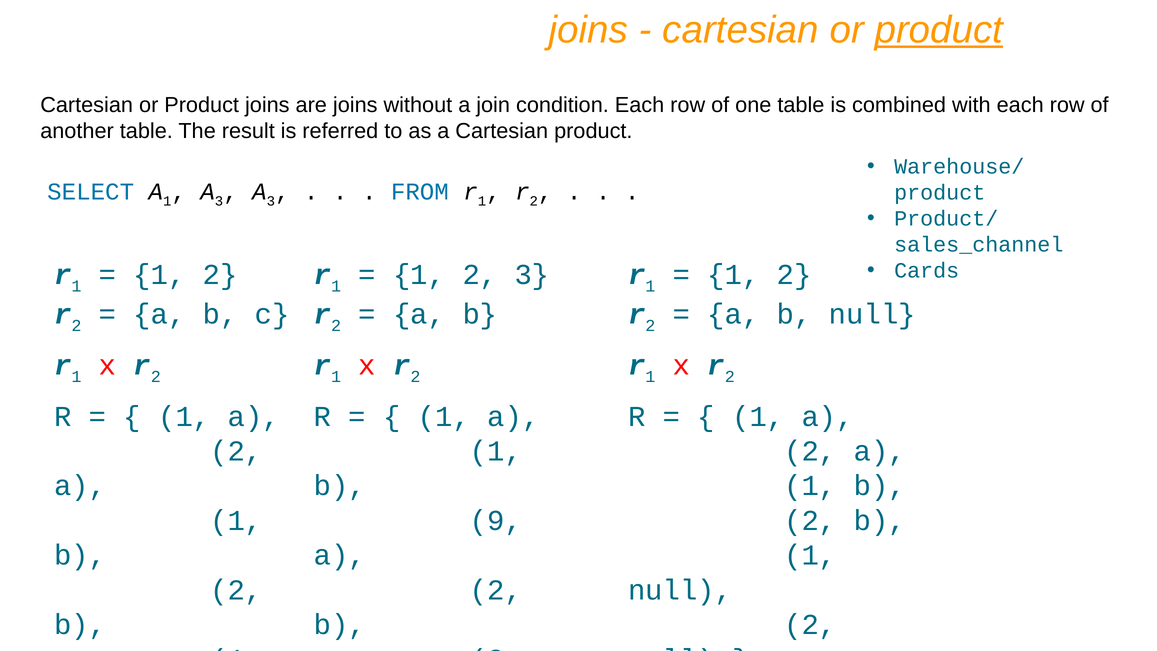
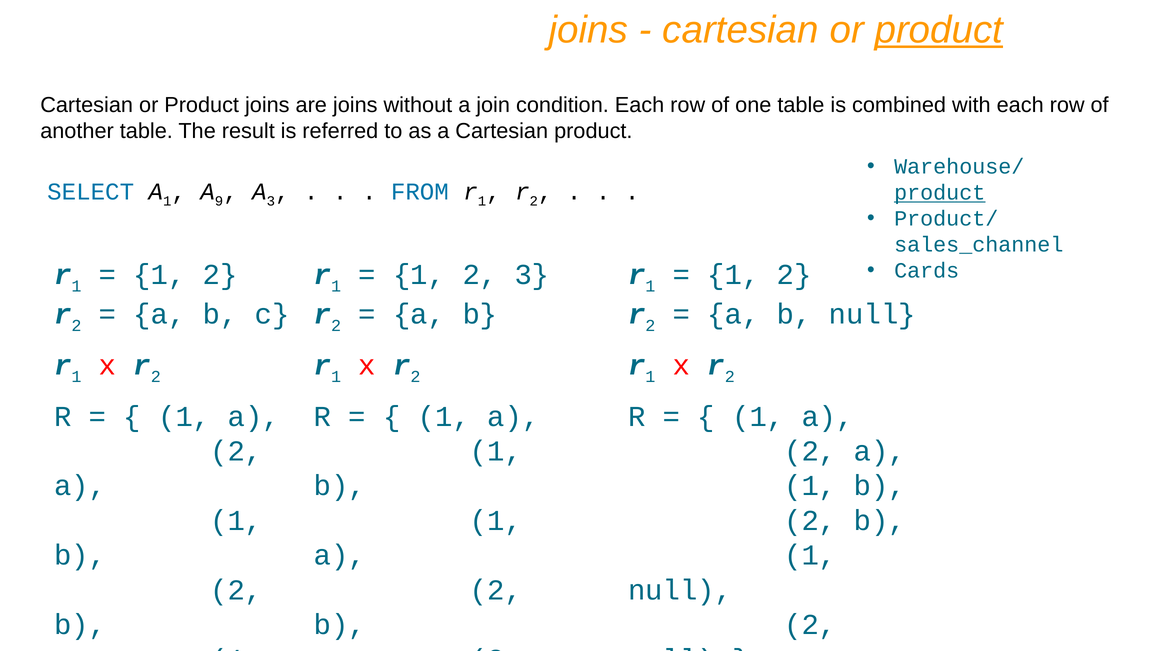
3 at (219, 201): 3 -> 9
product at (940, 193) underline: none -> present
9 at (496, 520): 9 -> 1
